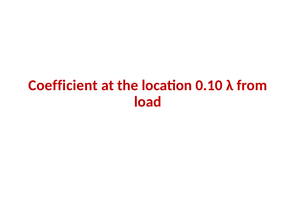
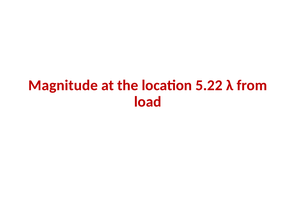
Coefficient: Coefficient -> Magnitude
0.10: 0.10 -> 5.22
